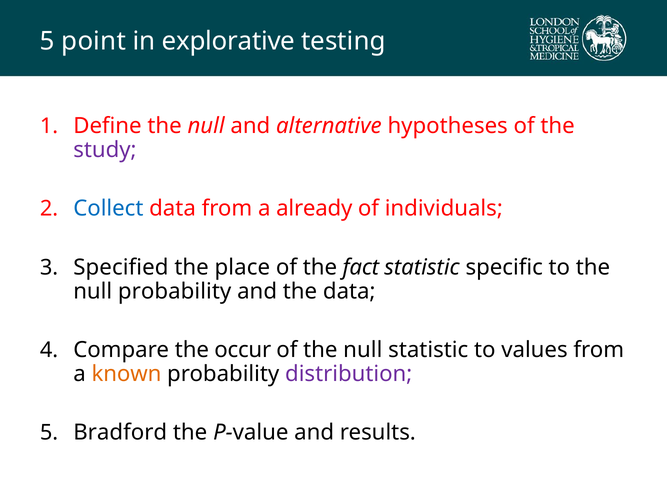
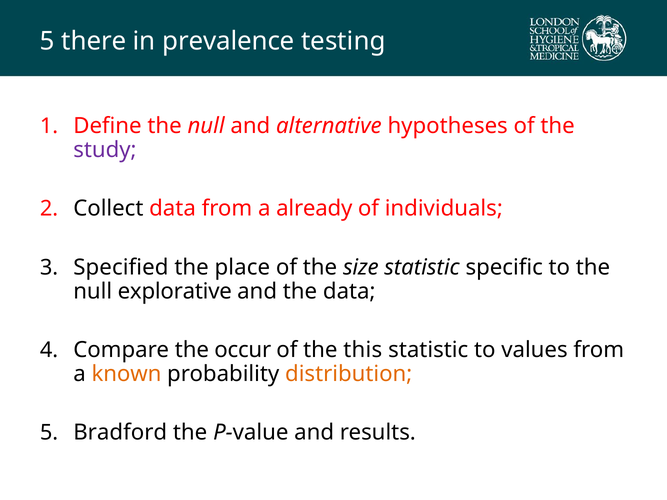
point: point -> there
explorative: explorative -> prevalence
Collect colour: blue -> black
fact: fact -> size
null probability: probability -> explorative
of the null: null -> this
distribution colour: purple -> orange
